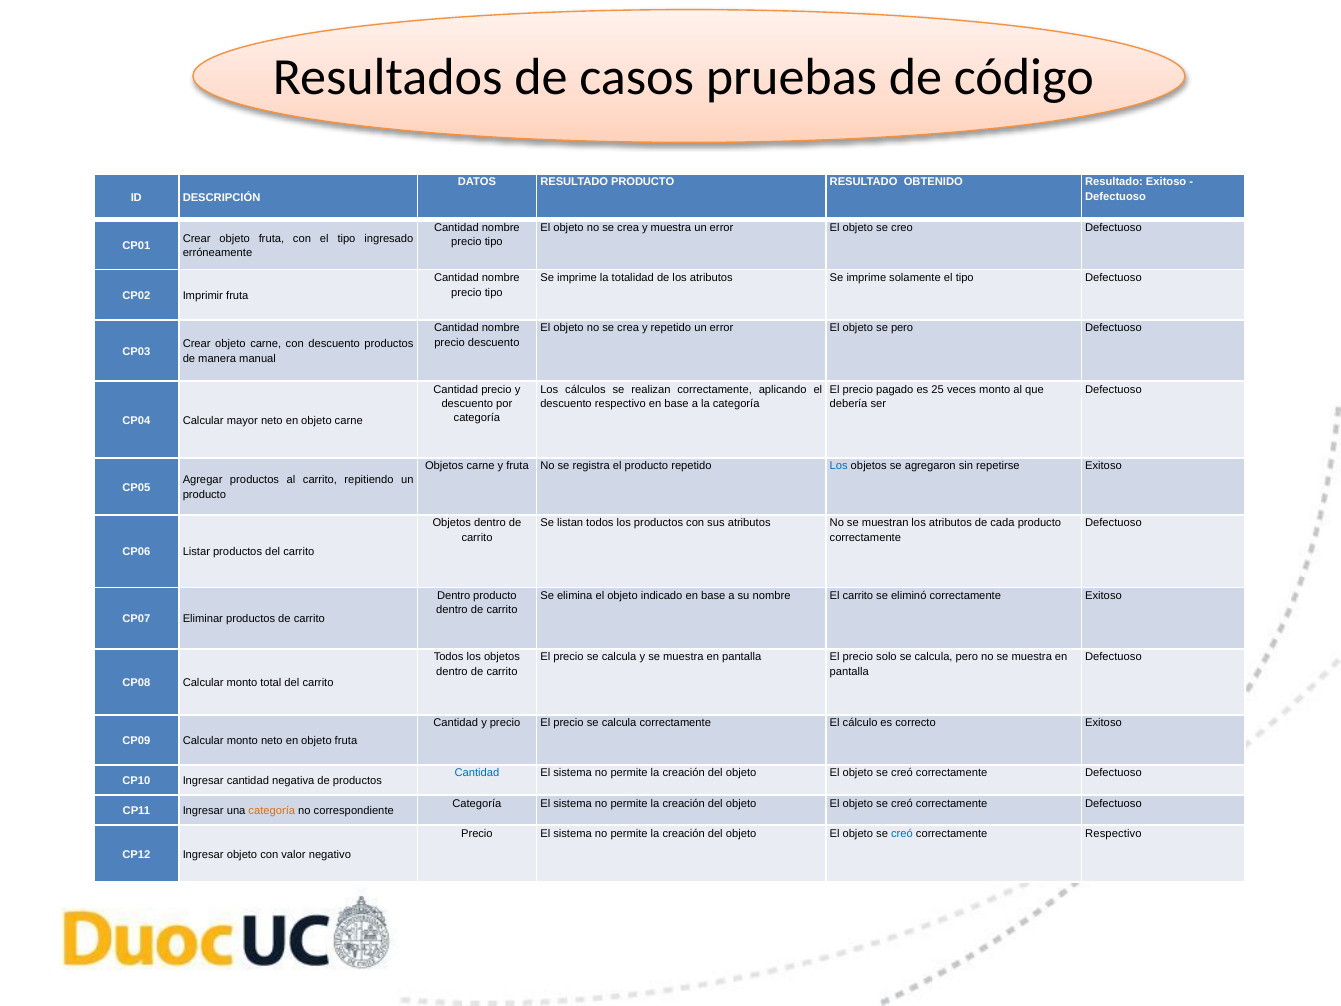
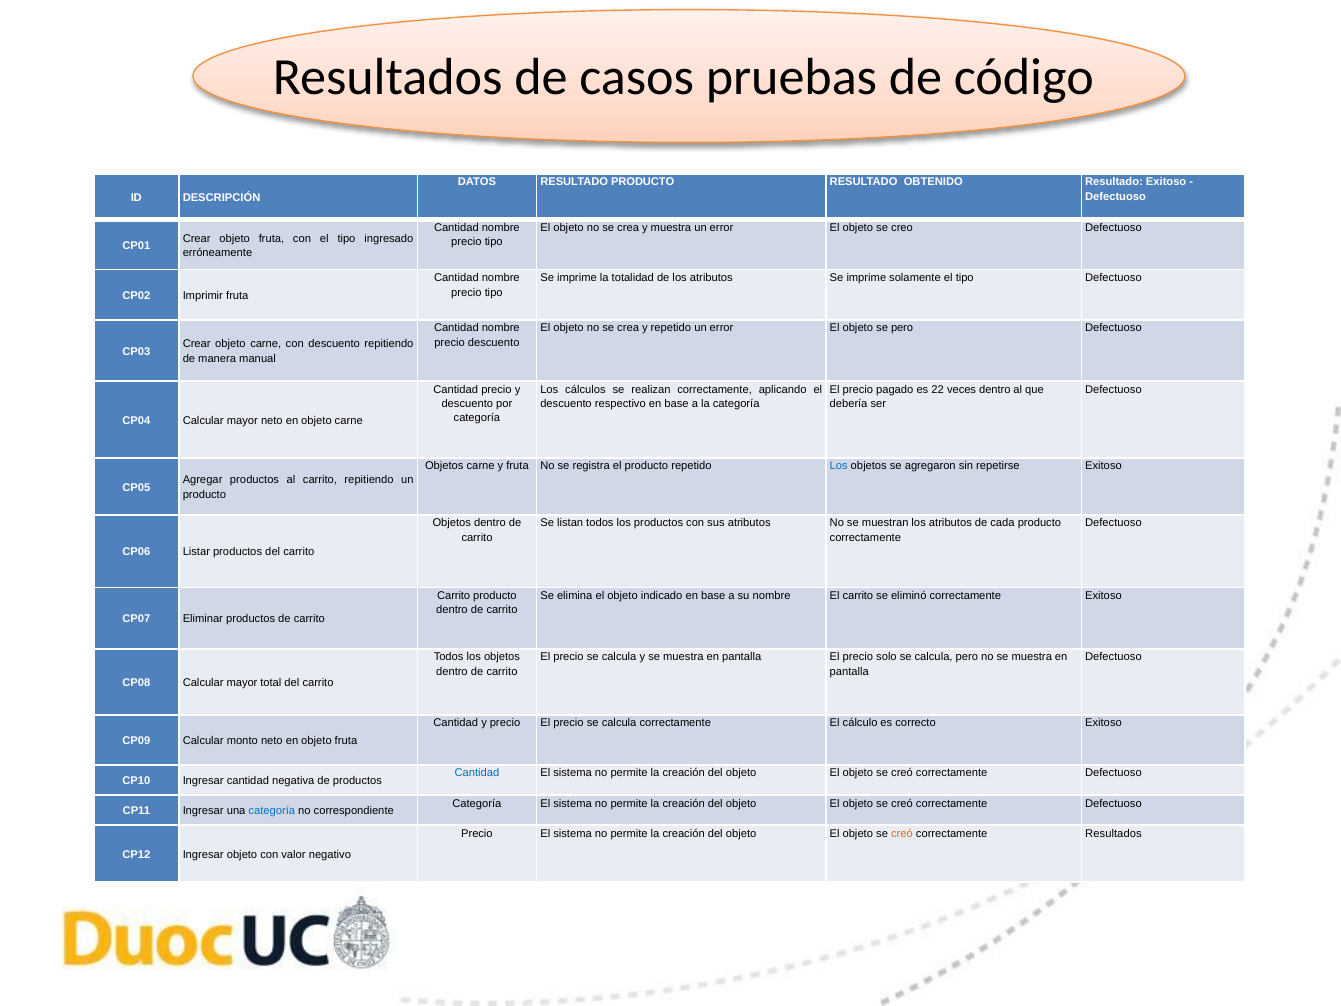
descuento productos: productos -> repitiendo
25: 25 -> 22
veces monto: monto -> dentro
Dentro at (454, 596): Dentro -> Carrito
CP08 Calcular monto: monto -> mayor
categoría at (272, 811) colour: orange -> blue
creó at (902, 833) colour: blue -> orange
correctamente Respectivo: Respectivo -> Resultados
